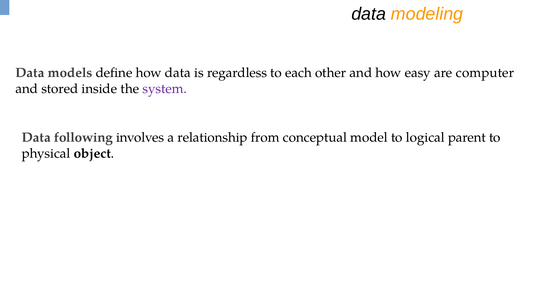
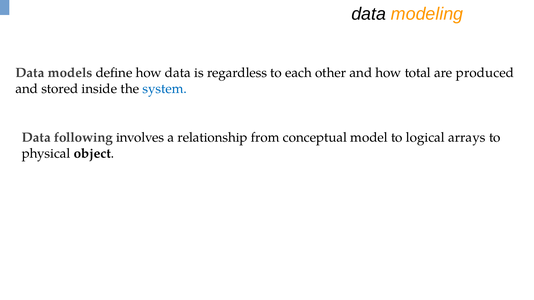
easy: easy -> total
computer: computer -> produced
system colour: purple -> blue
parent: parent -> arrays
